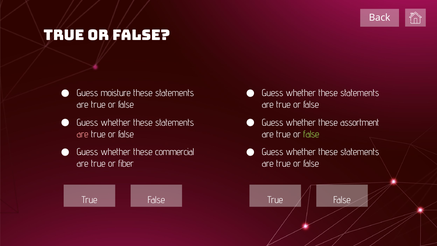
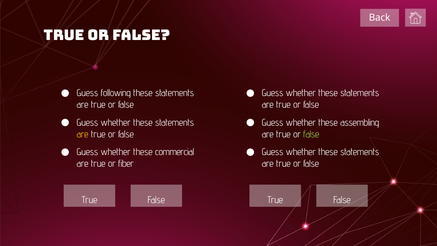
moisture: moisture -> following
assortment: assortment -> assembling
are at (83, 134) colour: pink -> yellow
